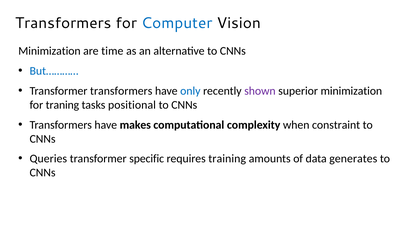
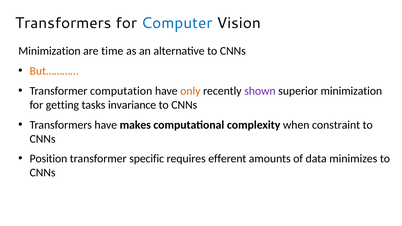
But………… colour: blue -> orange
Transformer transformers: transformers -> computation
only colour: blue -> orange
traning: traning -> getting
positional: positional -> invariance
Queries: Queries -> Position
training: training -> efferent
generates: generates -> minimizes
